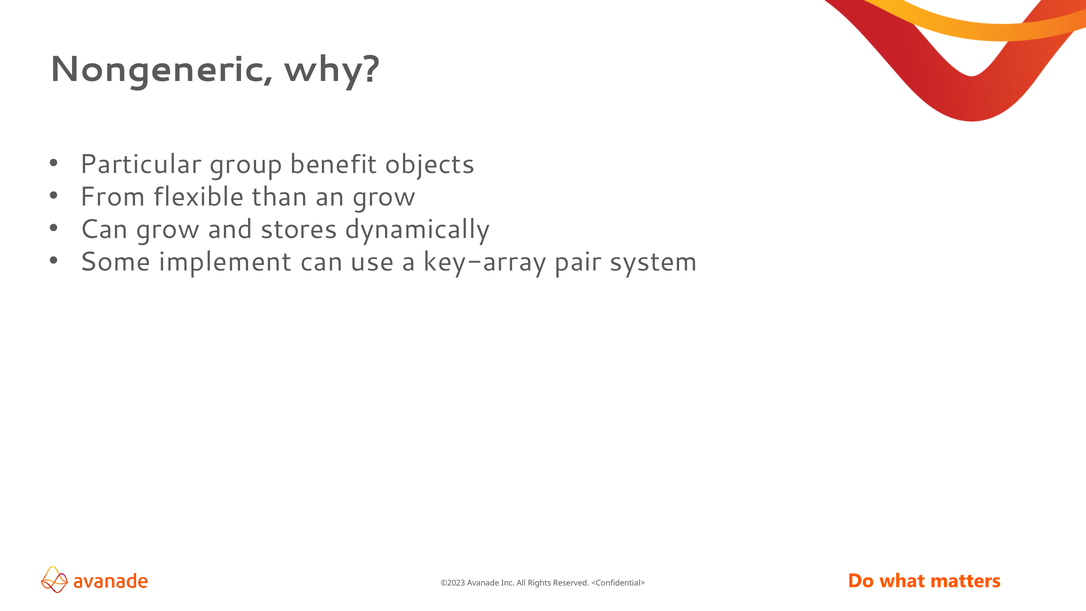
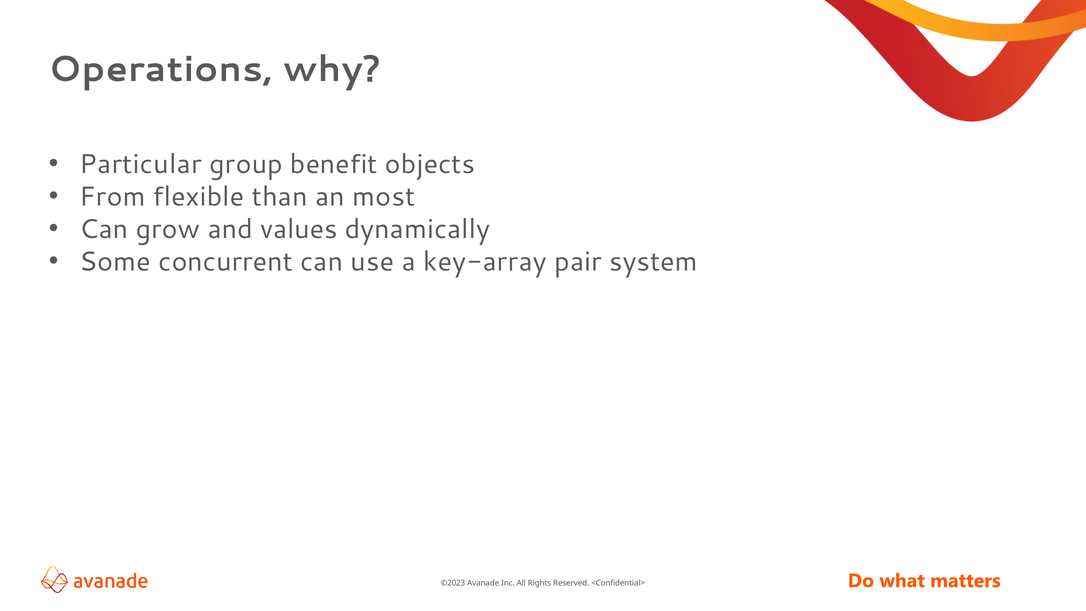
Nongeneric: Nongeneric -> Operations
an grow: grow -> most
stores: stores -> values
implement: implement -> concurrent
